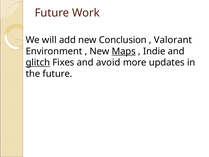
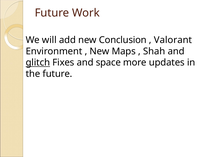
Maps underline: present -> none
Indie: Indie -> Shah
avoid: avoid -> space
